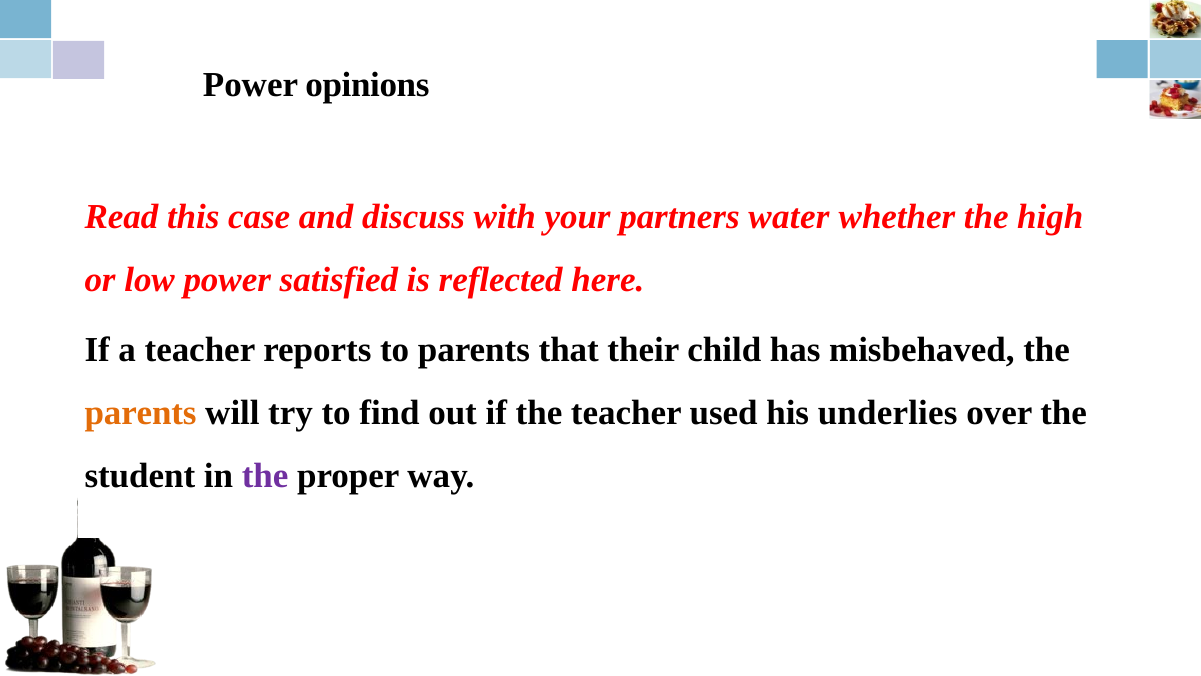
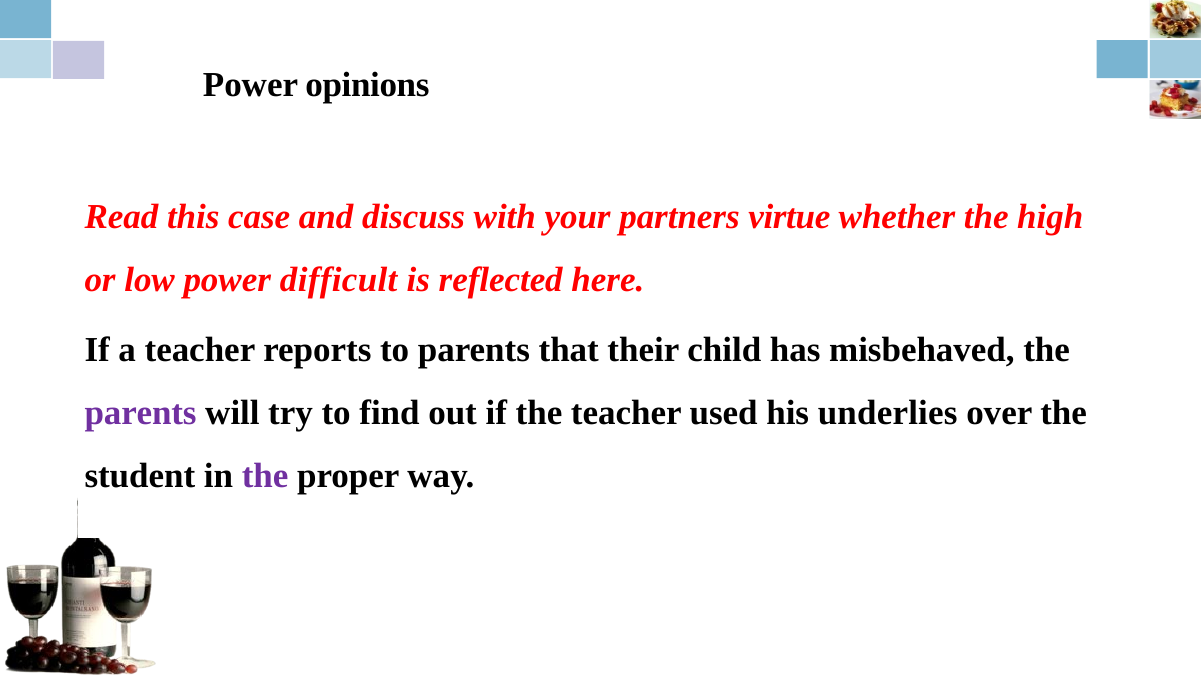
water: water -> virtue
satisfied: satisfied -> difficult
parents at (141, 413) colour: orange -> purple
